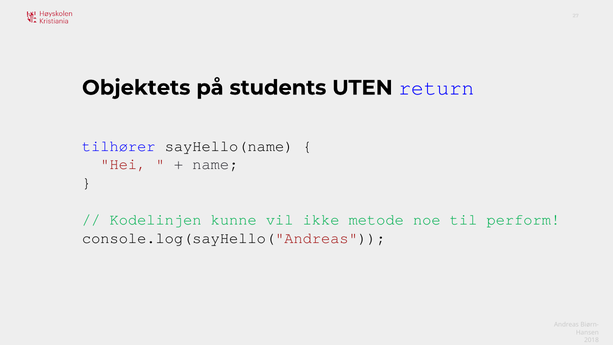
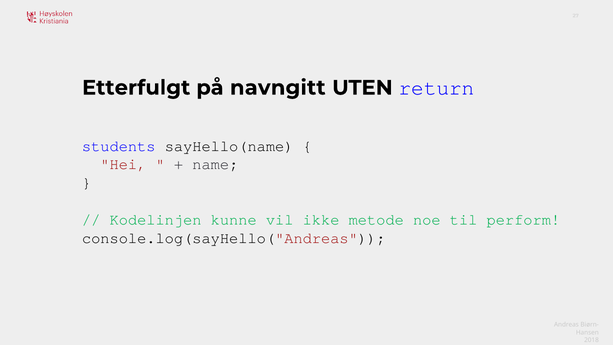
Objektets: Objektets -> Etterfulgt
students: students -> navngitt
tilhører: tilhører -> students
